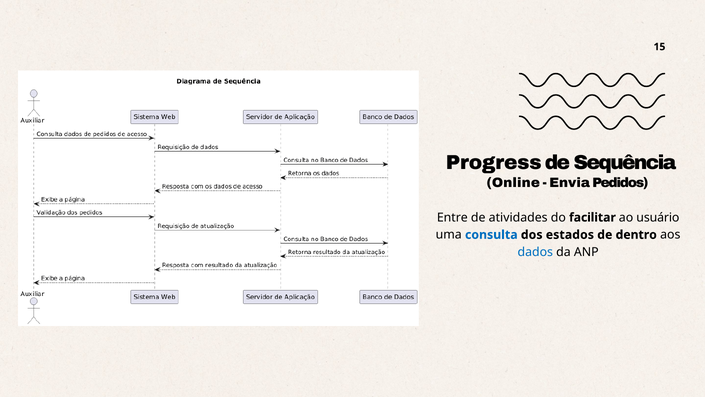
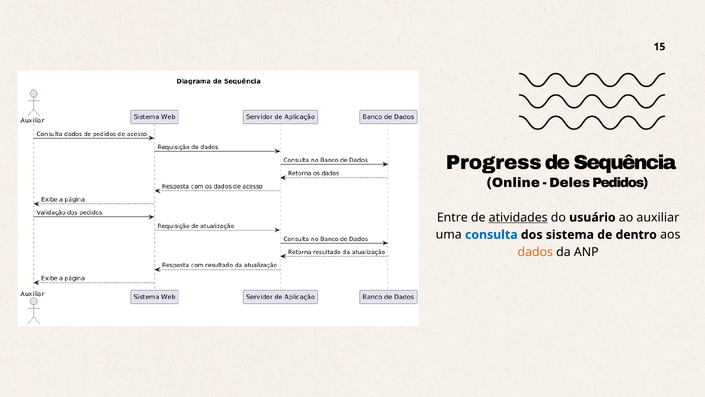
Envia: Envia -> Deles
atividades underline: none -> present
facilitar: facilitar -> usuário
usuário: usuário -> auxiliar
estados: estados -> sistema
dados colour: blue -> orange
